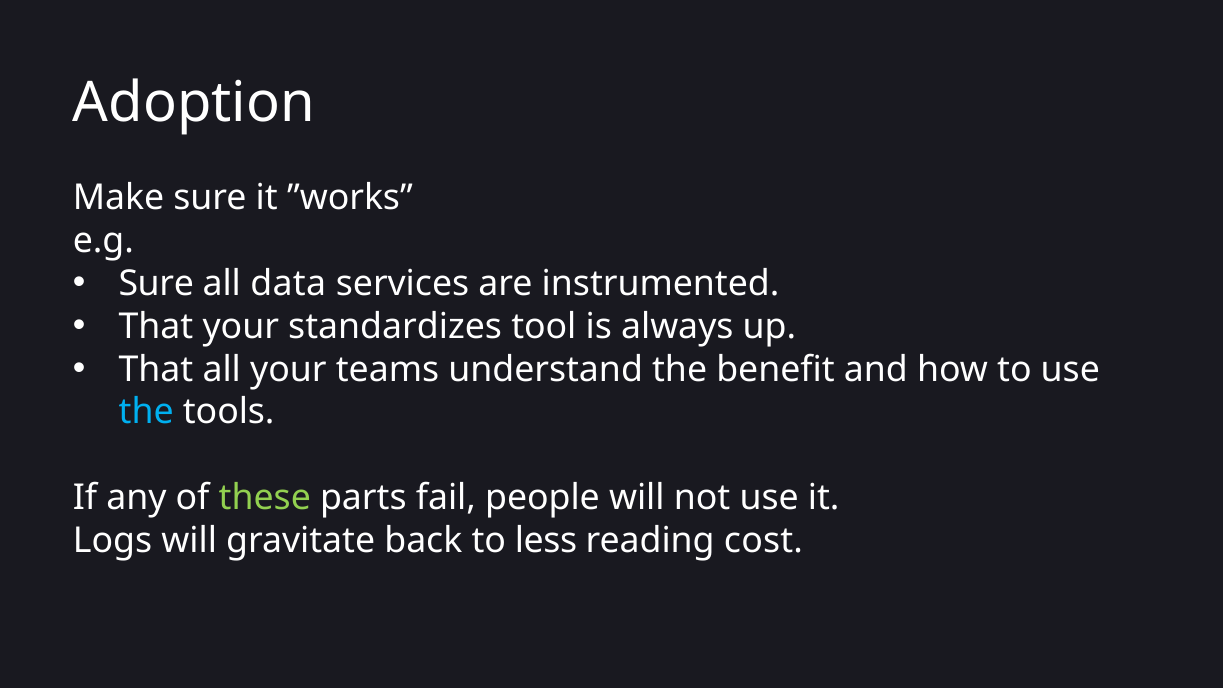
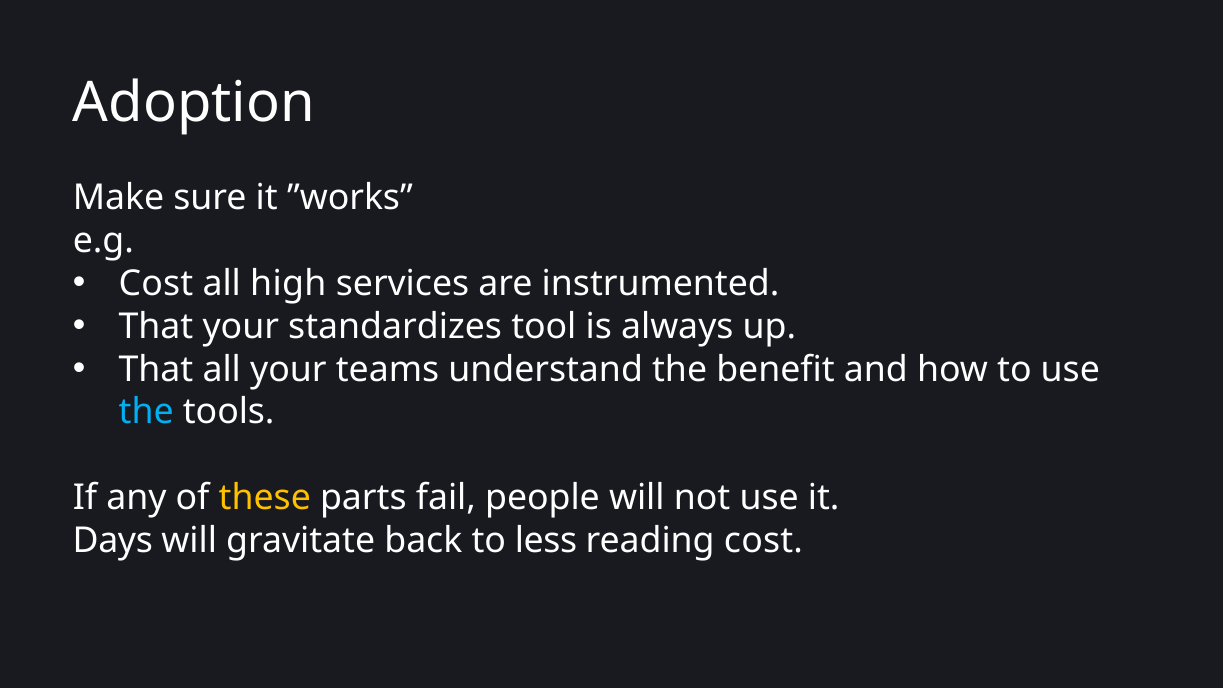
Sure at (156, 284): Sure -> Cost
data: data -> high
these colour: light green -> yellow
Logs: Logs -> Days
